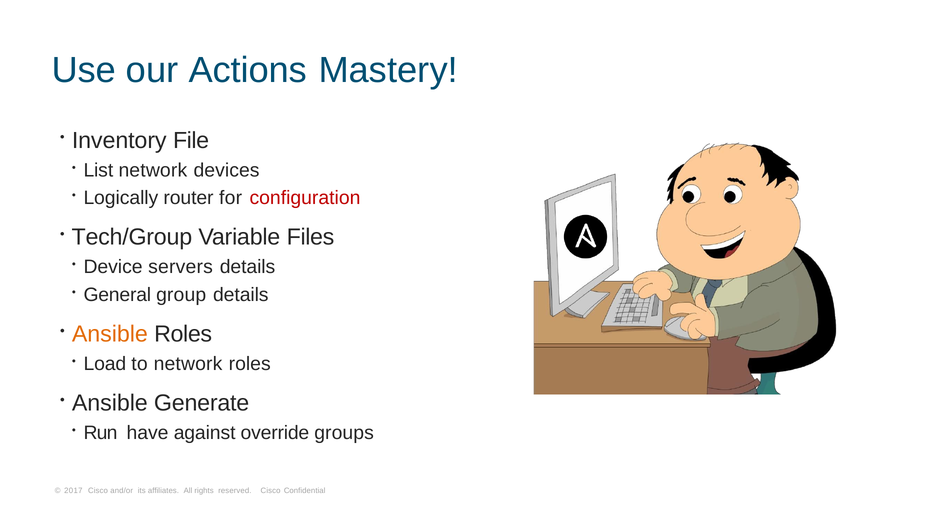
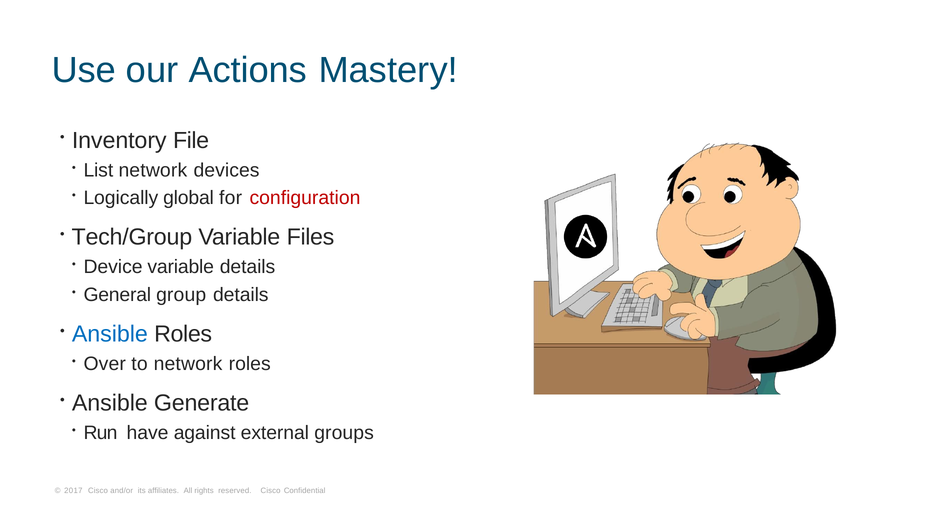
router: router -> global
Device servers: servers -> variable
Ansible at (110, 334) colour: orange -> blue
Load: Load -> Over
override: override -> external
